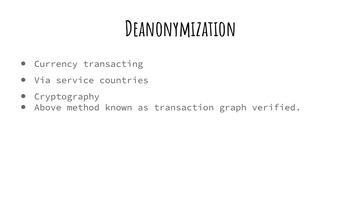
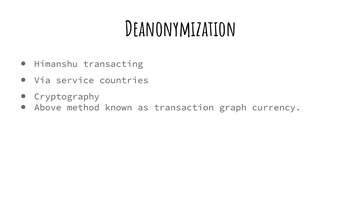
Currency: Currency -> Himanshu
verified: verified -> currency
